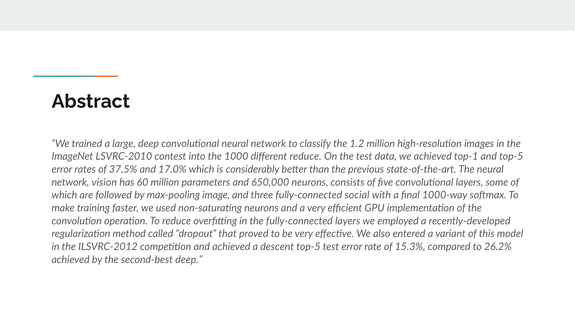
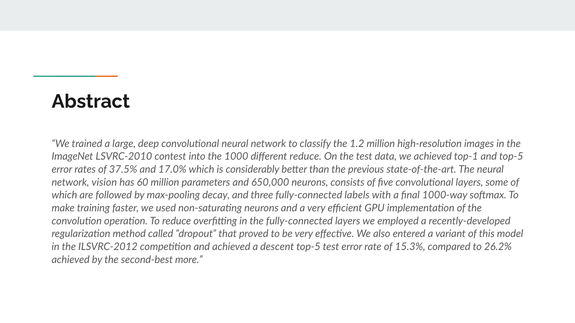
image: image -> decay
social: social -> labels
second-best deep: deep -> more
